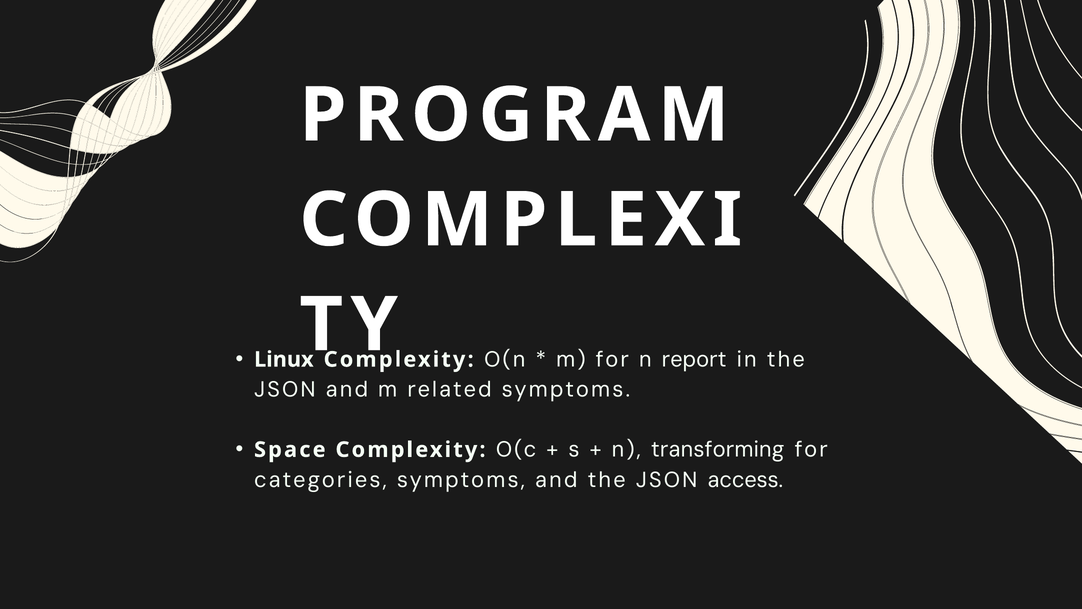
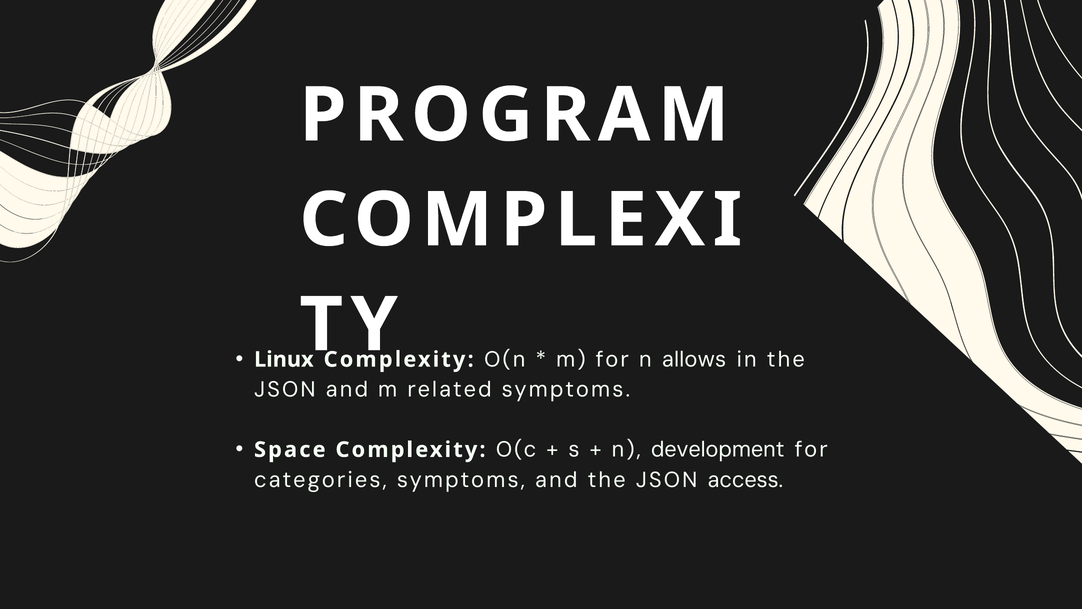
report: report -> allows
transforming: transforming -> development
